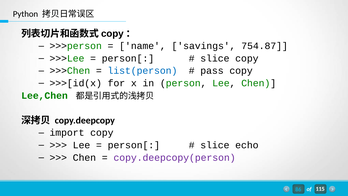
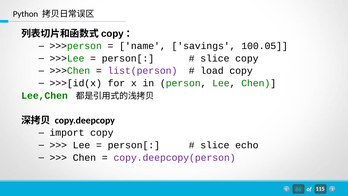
754.87: 754.87 -> 100.05
list(person colour: blue -> purple
pass: pass -> load
